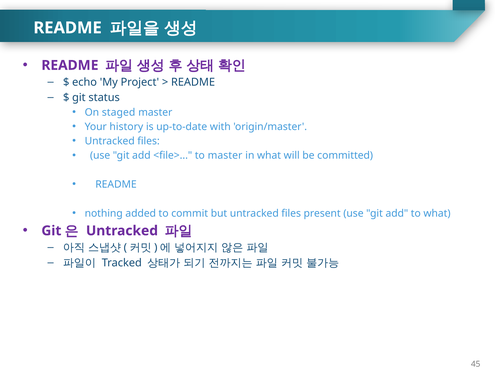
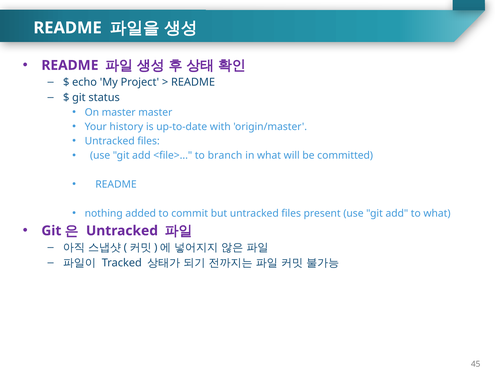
On staged: staged -> master
to master: master -> branch
